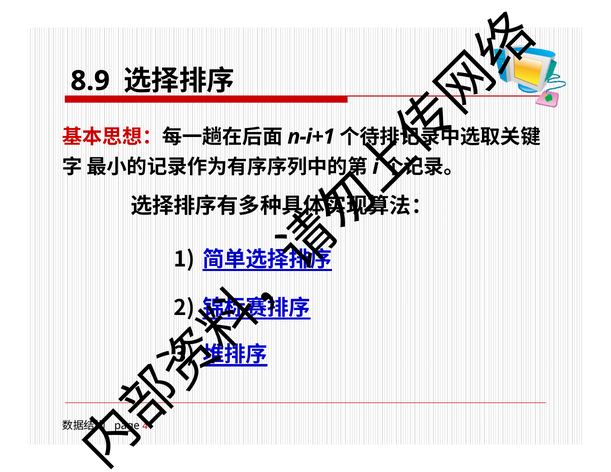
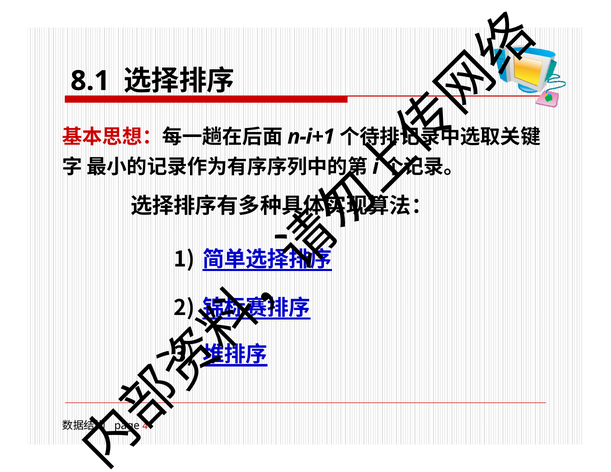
8.9: 8.9 -> 8.1
